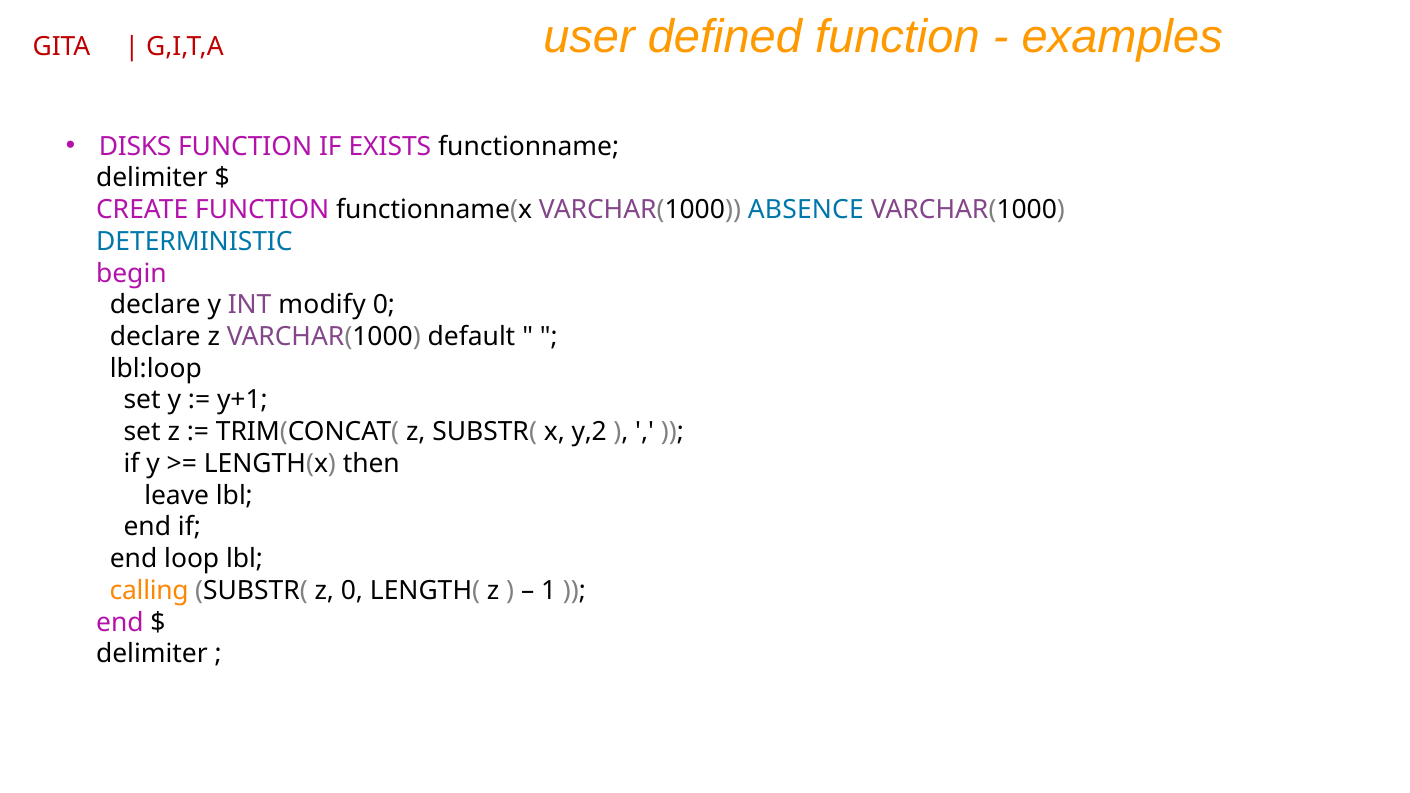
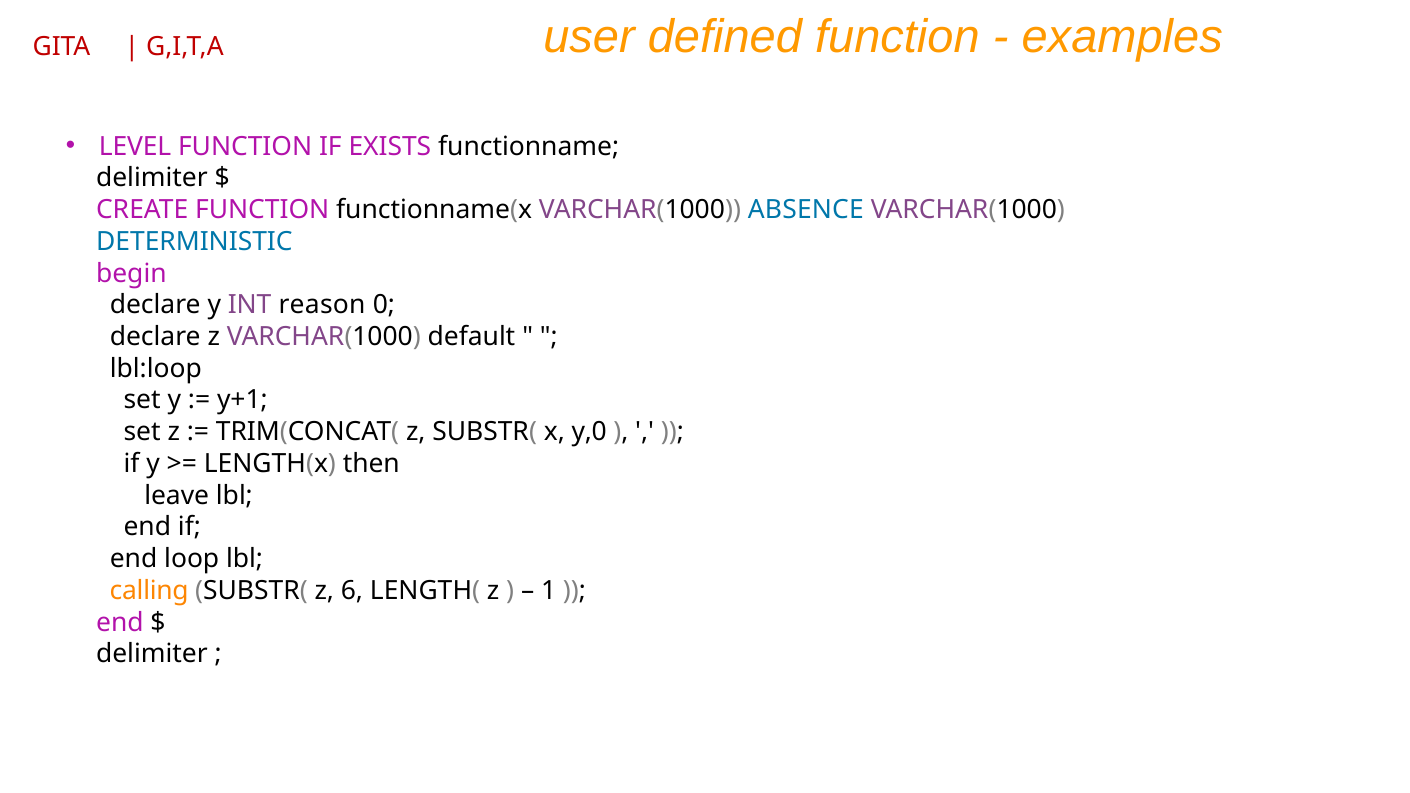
DISKS: DISKS -> LEVEL
modify: modify -> reason
y,2: y,2 -> y,0
z 0: 0 -> 6
